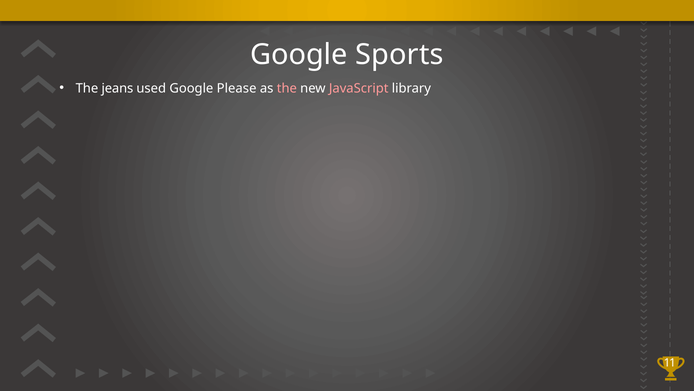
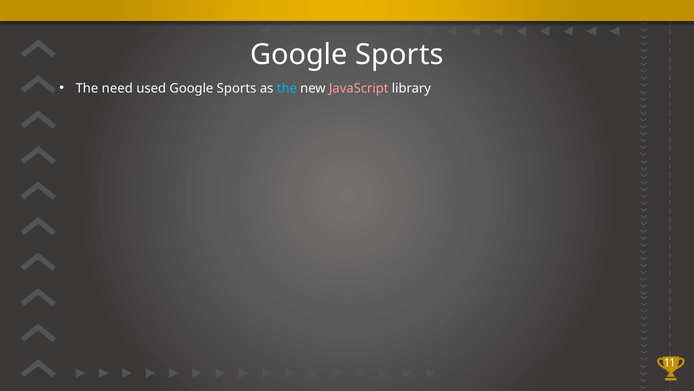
jeans: jeans -> need
used Google Please: Please -> Sports
the at (287, 88) colour: pink -> light blue
